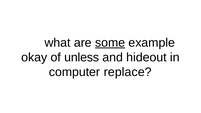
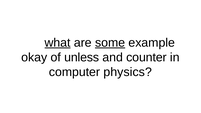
what underline: none -> present
hideout: hideout -> counter
replace: replace -> physics
